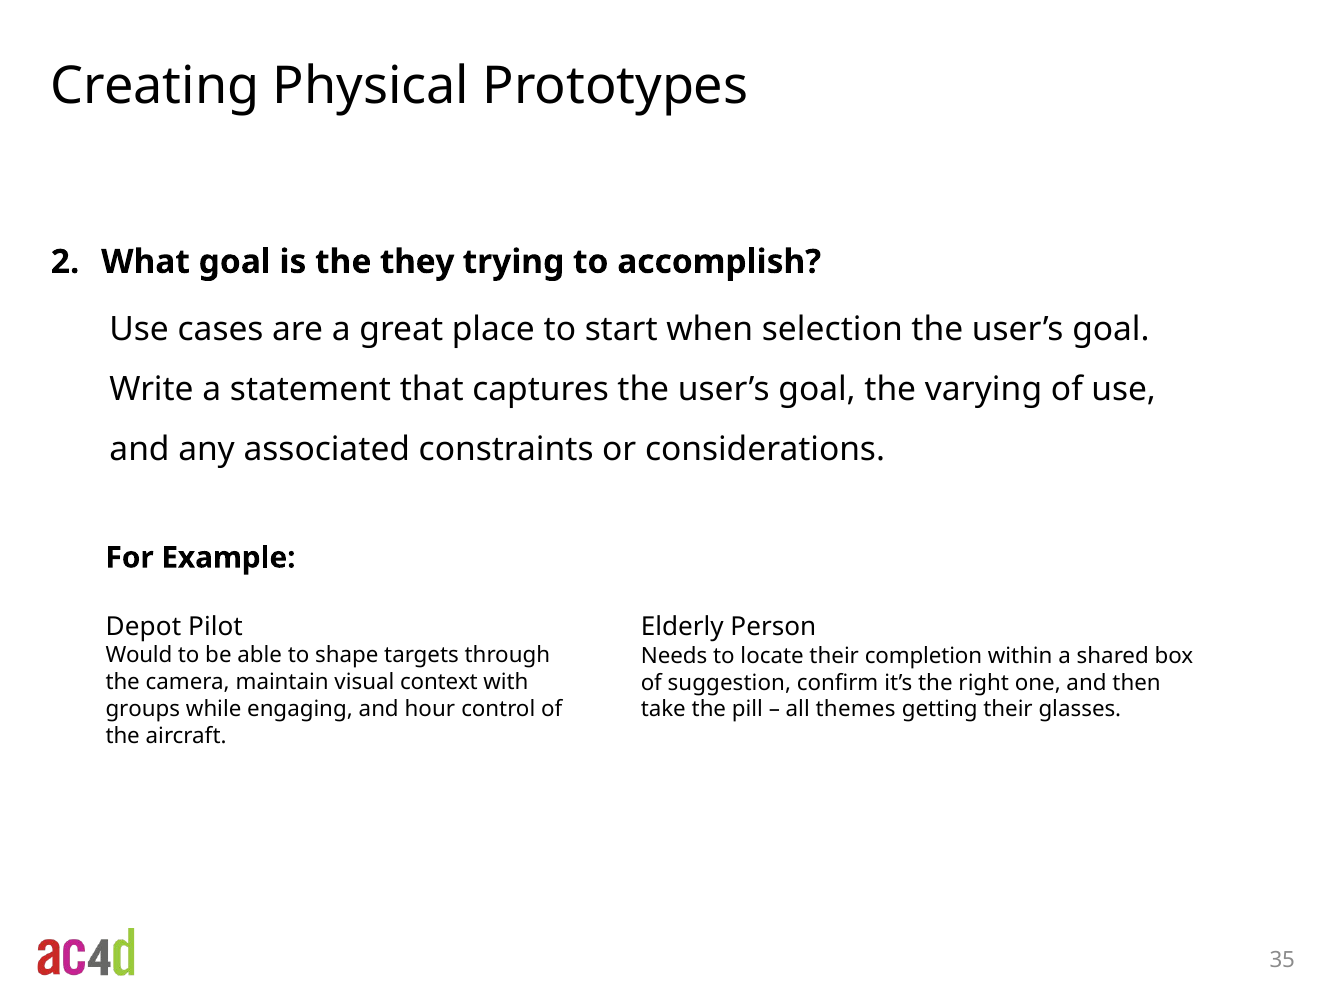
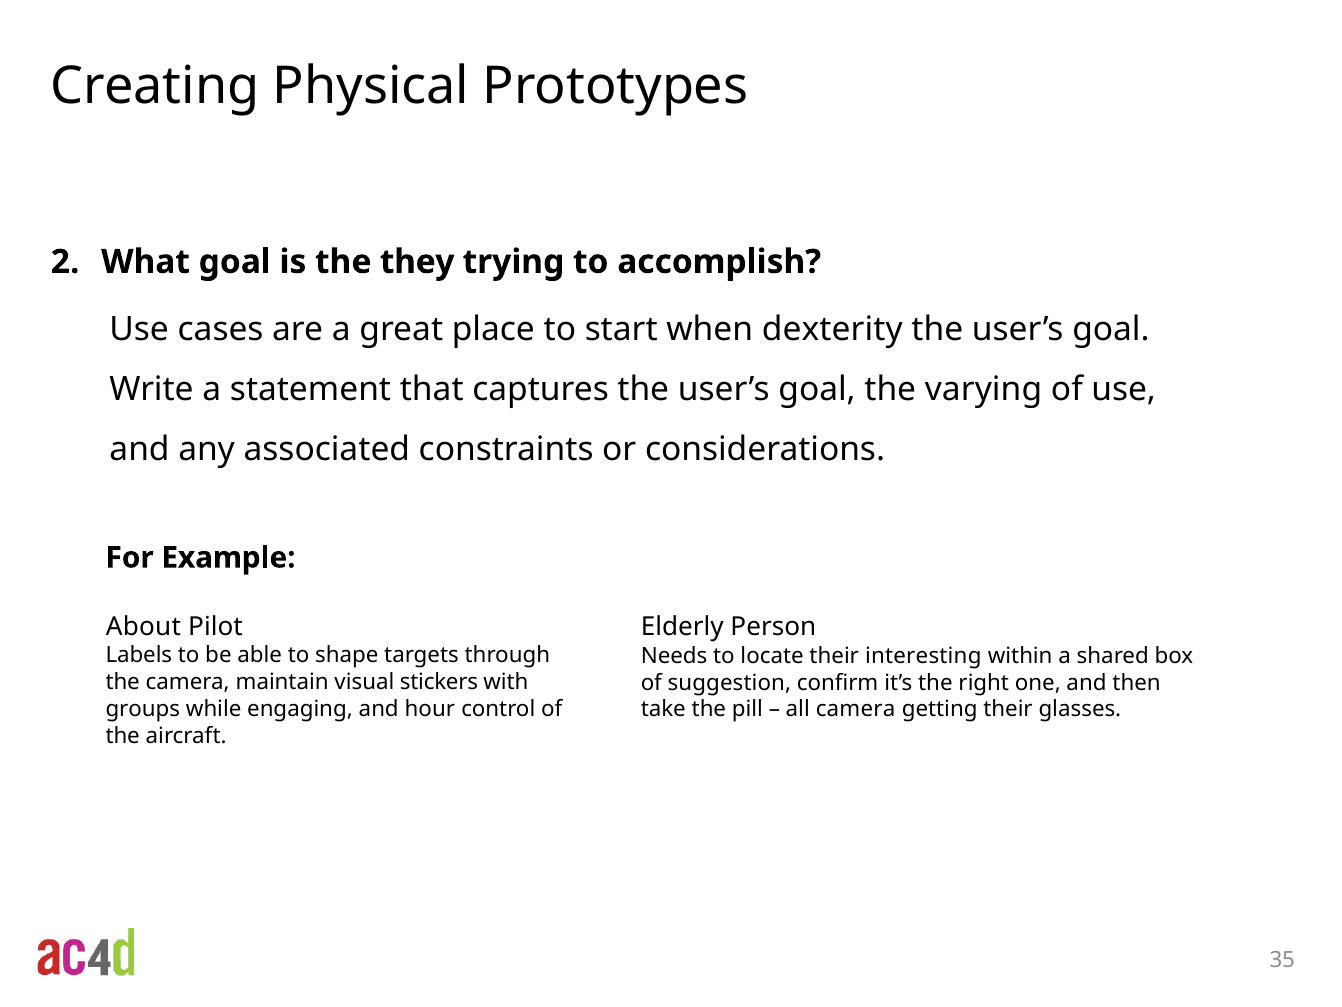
selection: selection -> dexterity
Depot: Depot -> About
Would: Would -> Labels
completion: completion -> interesting
context: context -> stickers
all themes: themes -> camera
